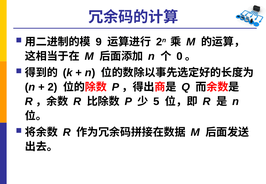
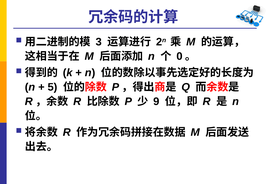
9: 9 -> 3
2: 2 -> 5
5: 5 -> 9
